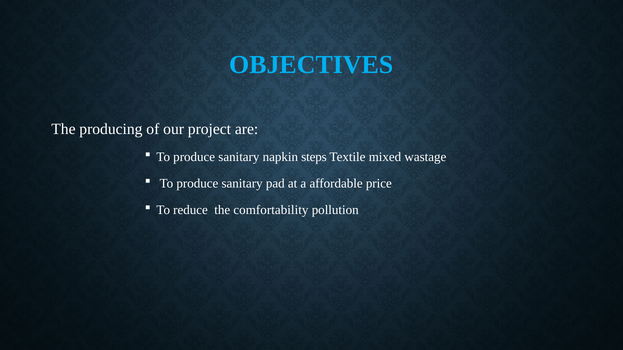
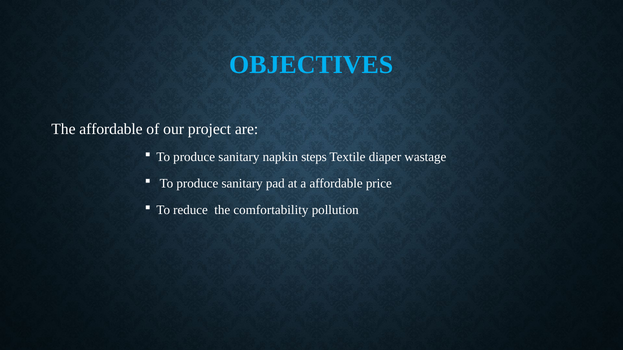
The producing: producing -> affordable
mixed: mixed -> diaper
